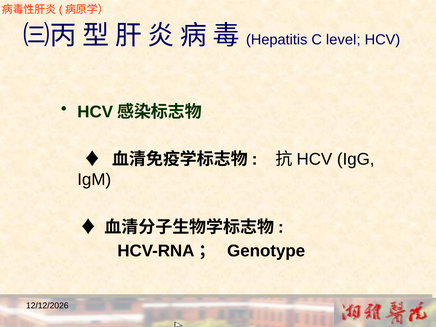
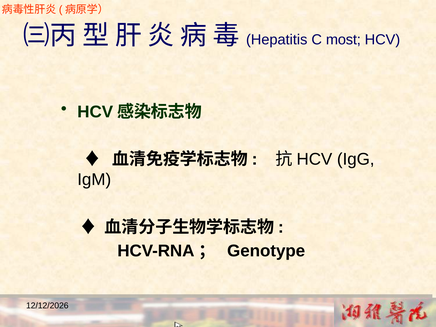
level: level -> most
